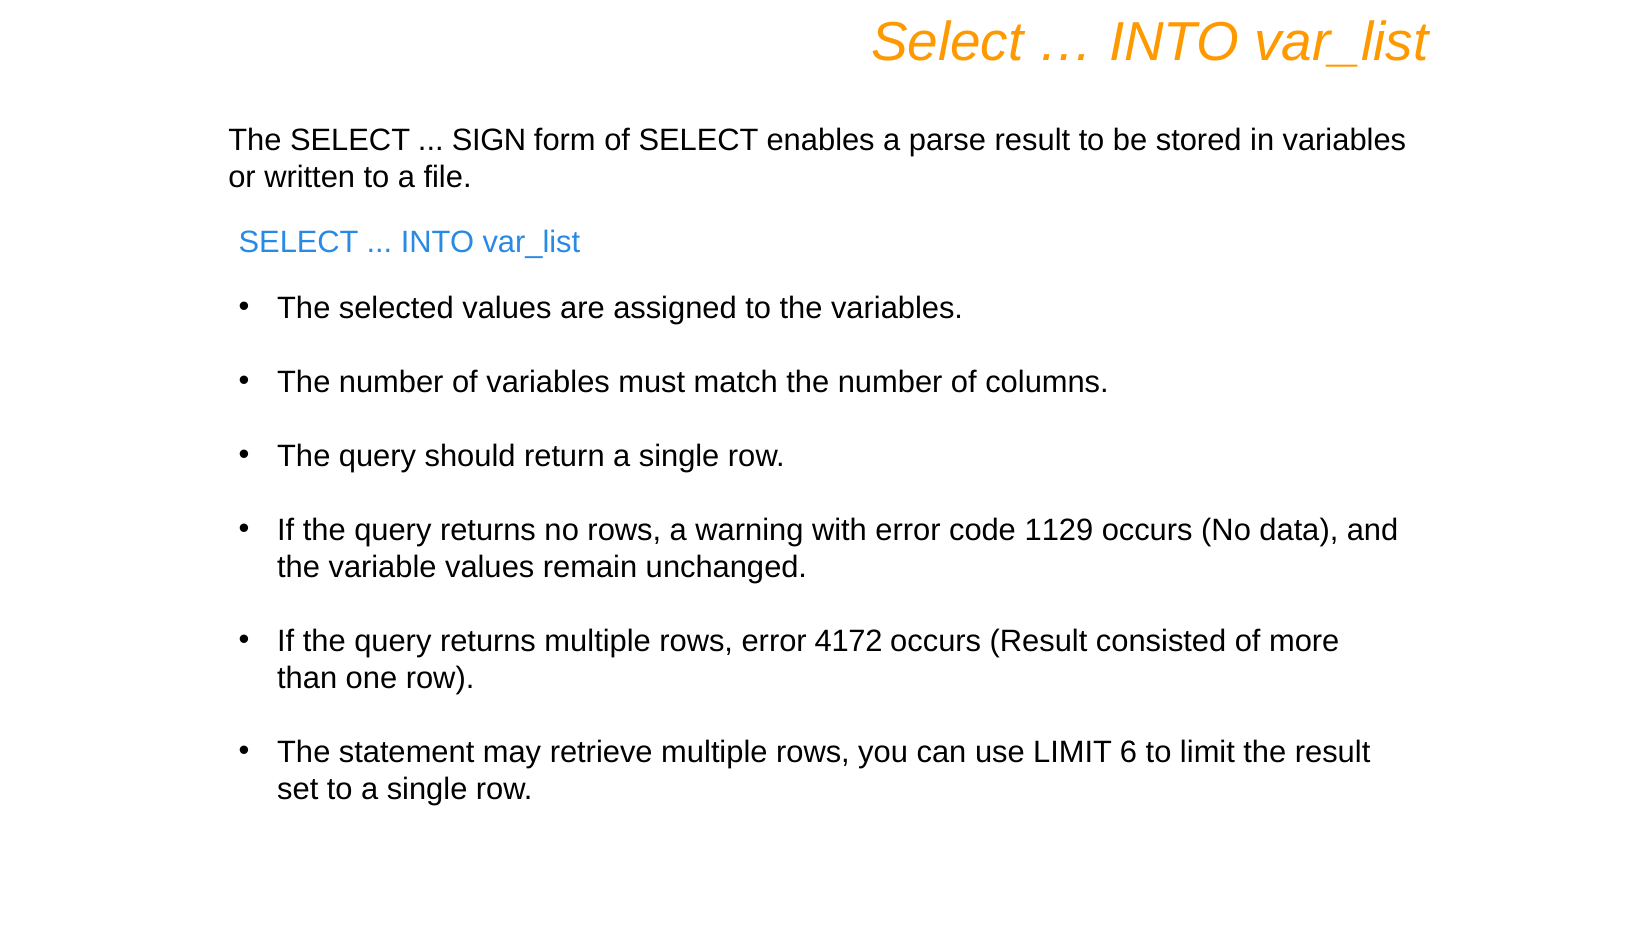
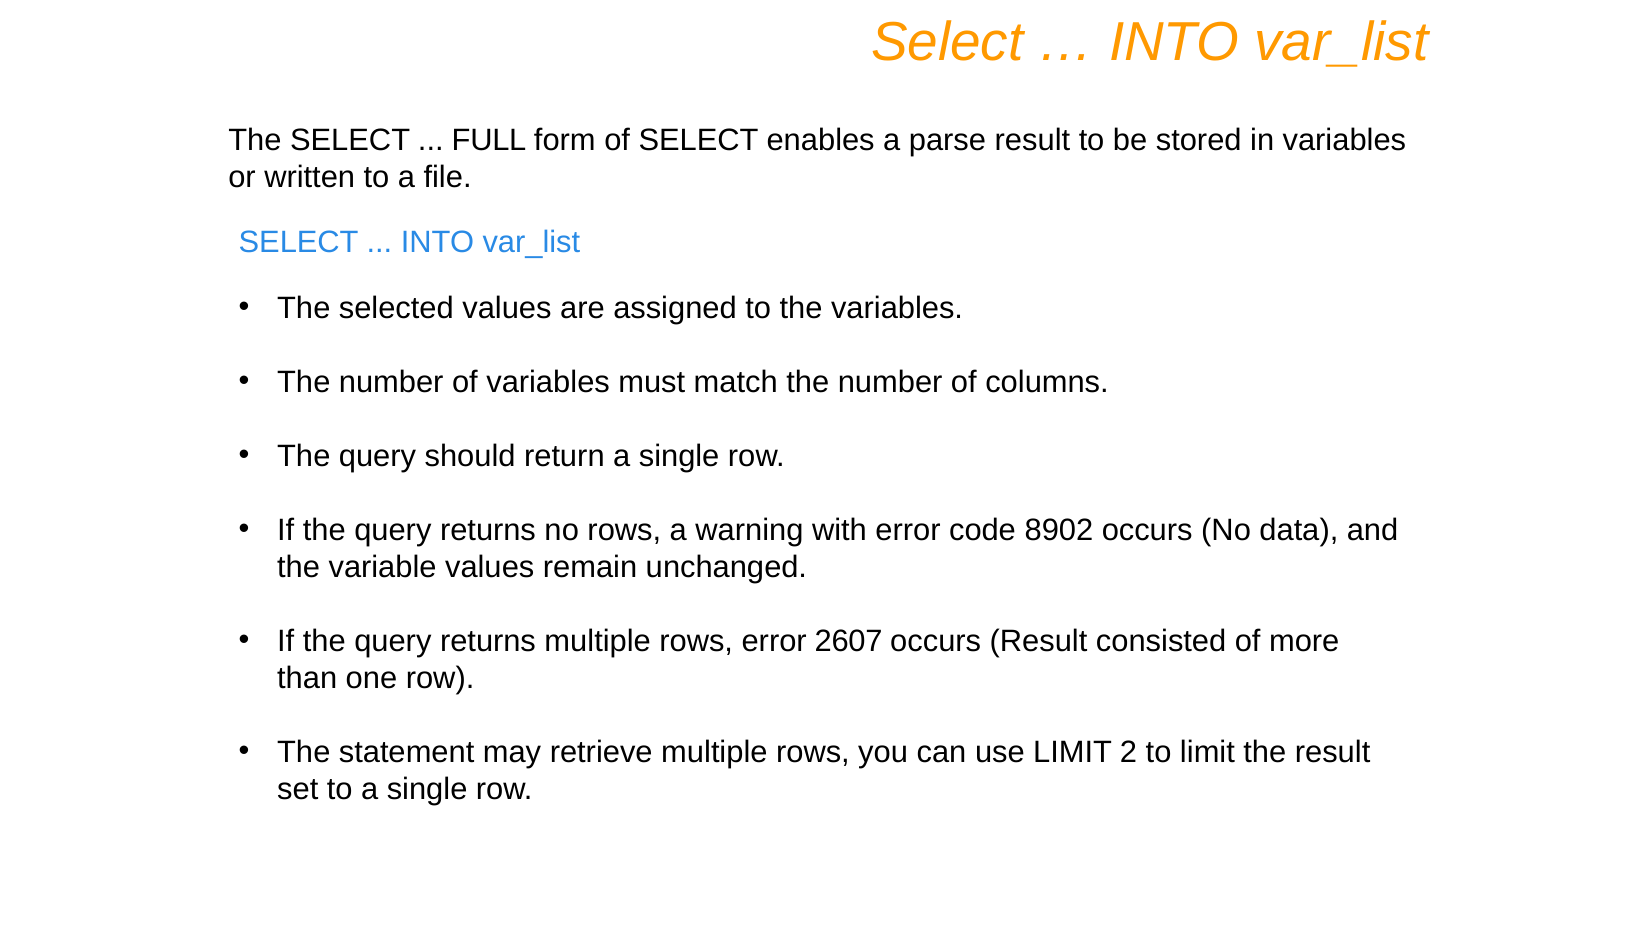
SIGN: SIGN -> FULL
1129: 1129 -> 8902
4172: 4172 -> 2607
6: 6 -> 2
